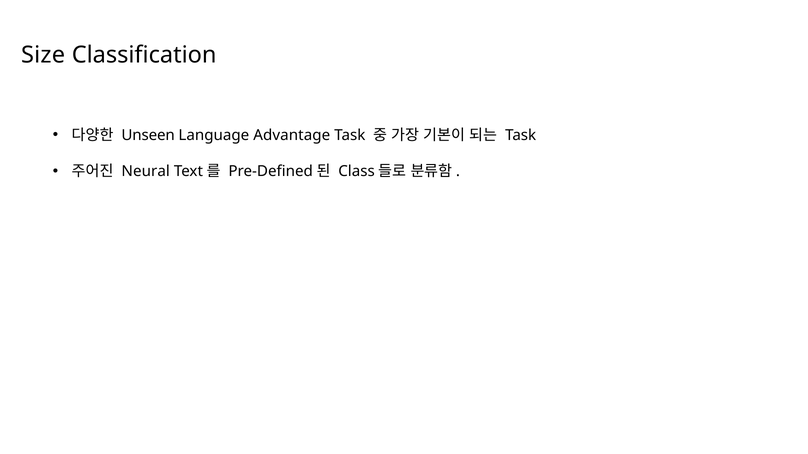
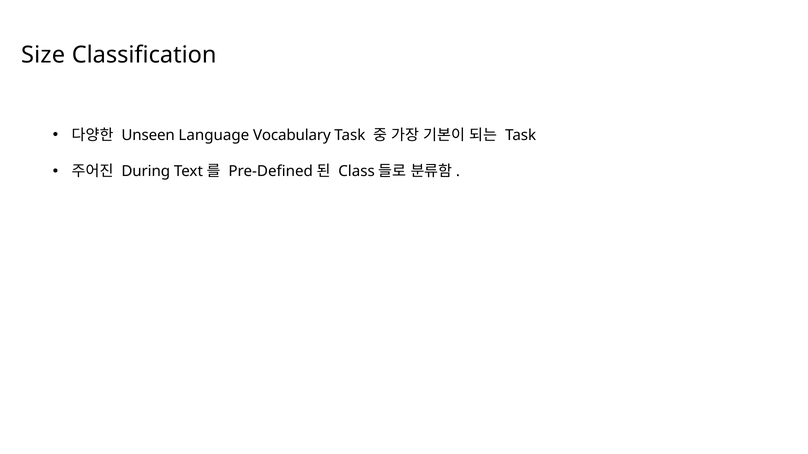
Advantage: Advantage -> Vocabulary
Neural: Neural -> During
